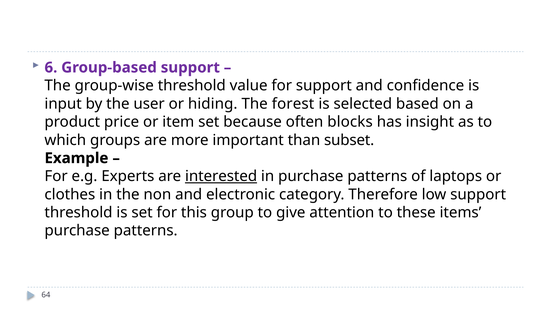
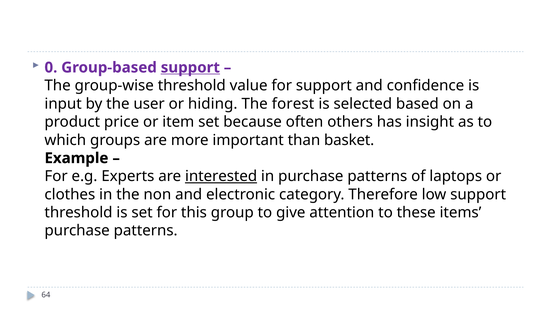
6: 6 -> 0
support at (190, 67) underline: none -> present
blocks: blocks -> others
subset: subset -> basket
